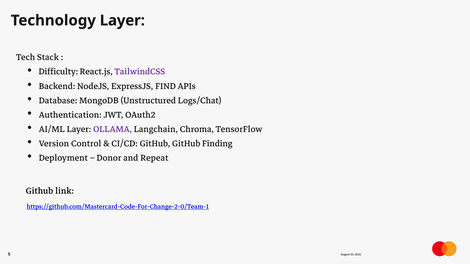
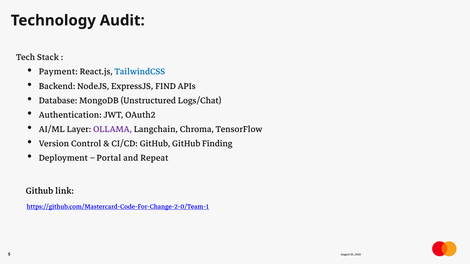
Technology Layer: Layer -> Audit
Difficulty: Difficulty -> Payment
TailwindCSS colour: purple -> blue
Donor: Donor -> Portal
